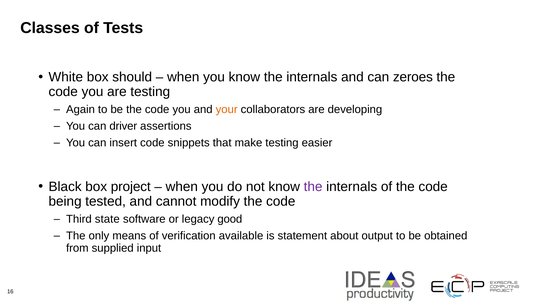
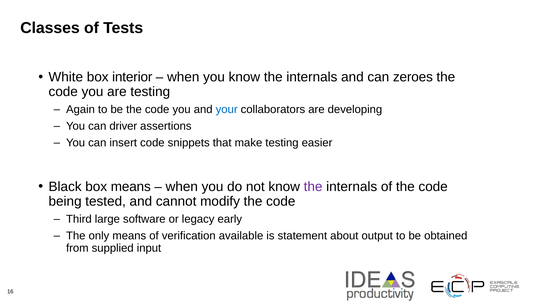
should: should -> interior
your colour: orange -> blue
box project: project -> means
state: state -> large
good: good -> early
